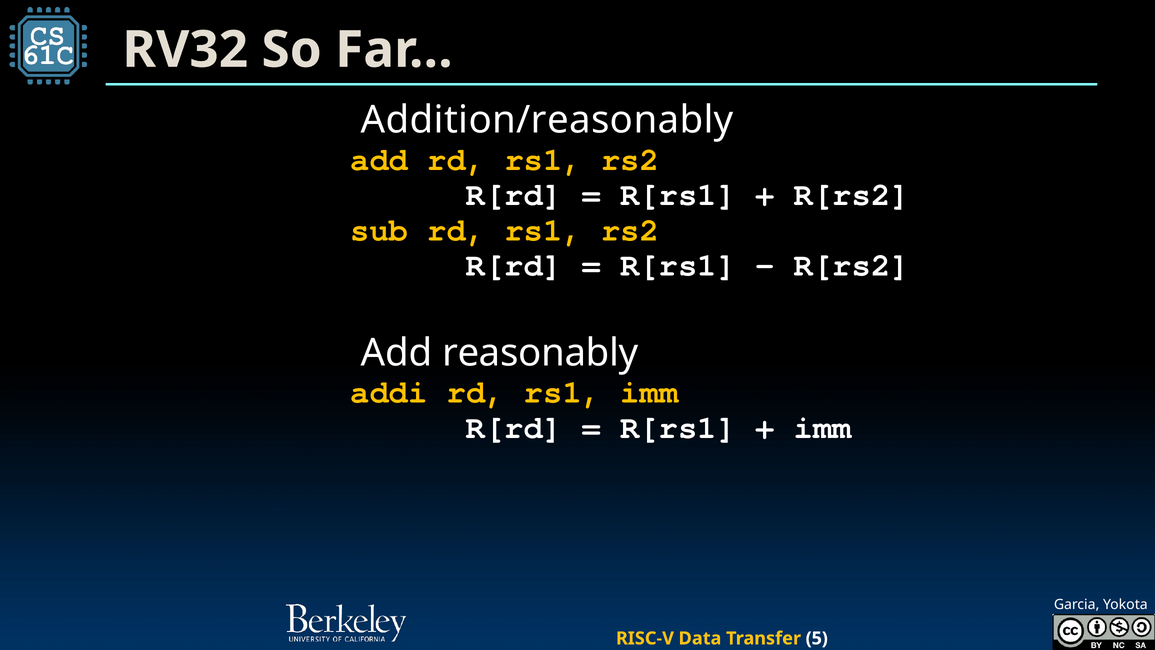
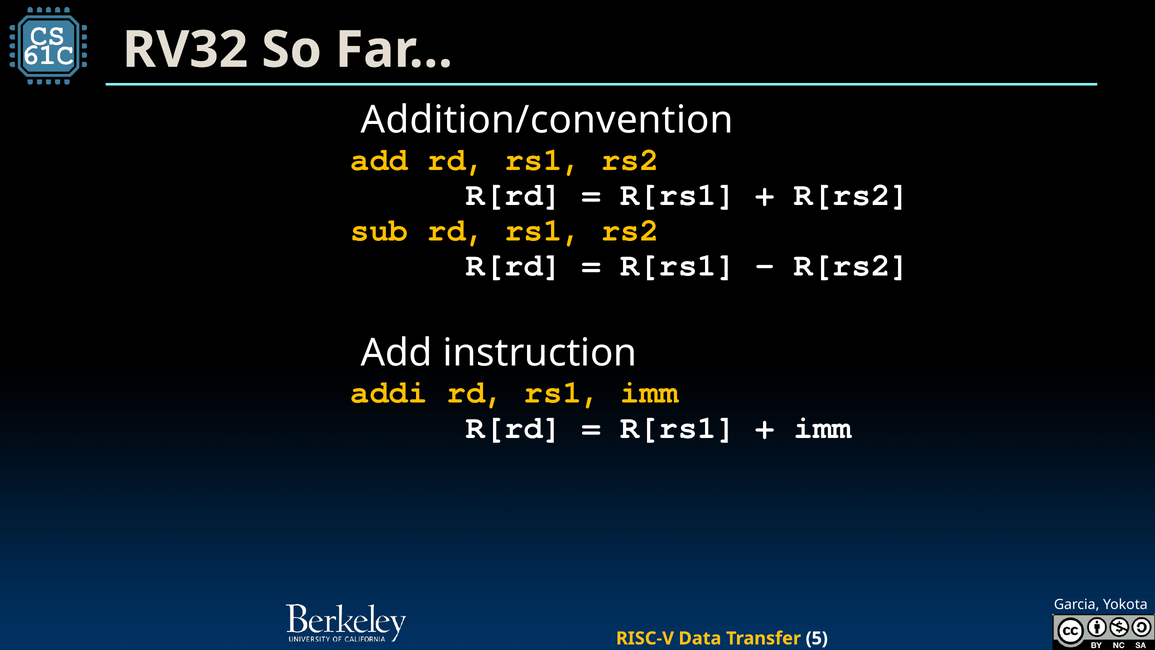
Addition/reasonably: Addition/reasonably -> Addition/convention
reasonably: reasonably -> instruction
